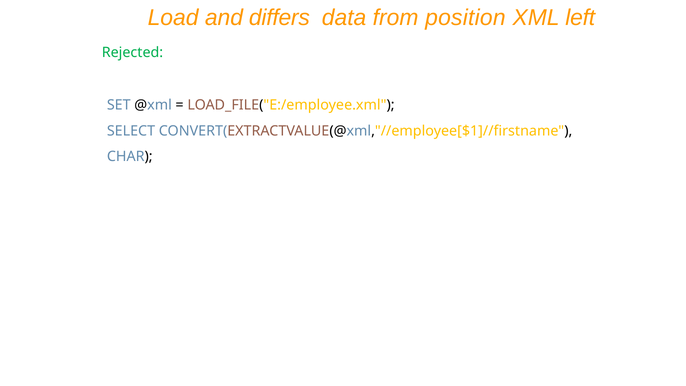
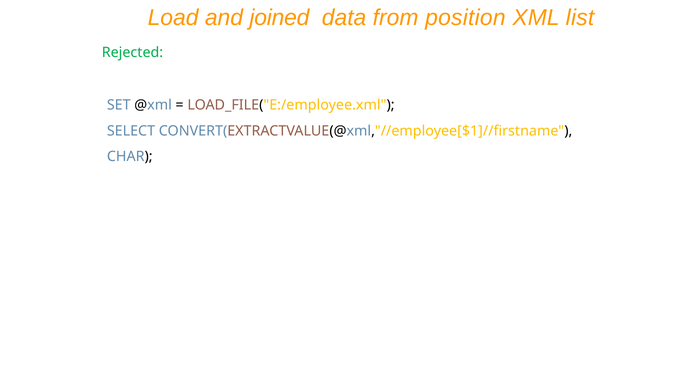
differs: differs -> joined
left: left -> list
